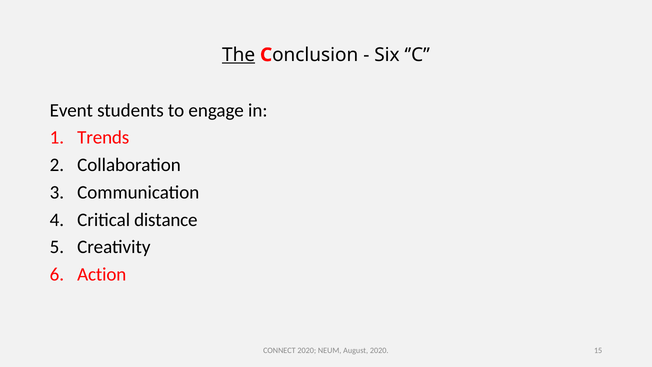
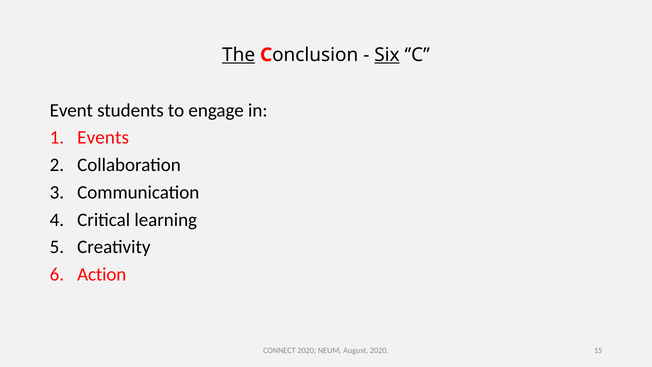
Six underline: none -> present
Trends: Trends -> Events
distance: distance -> learning
